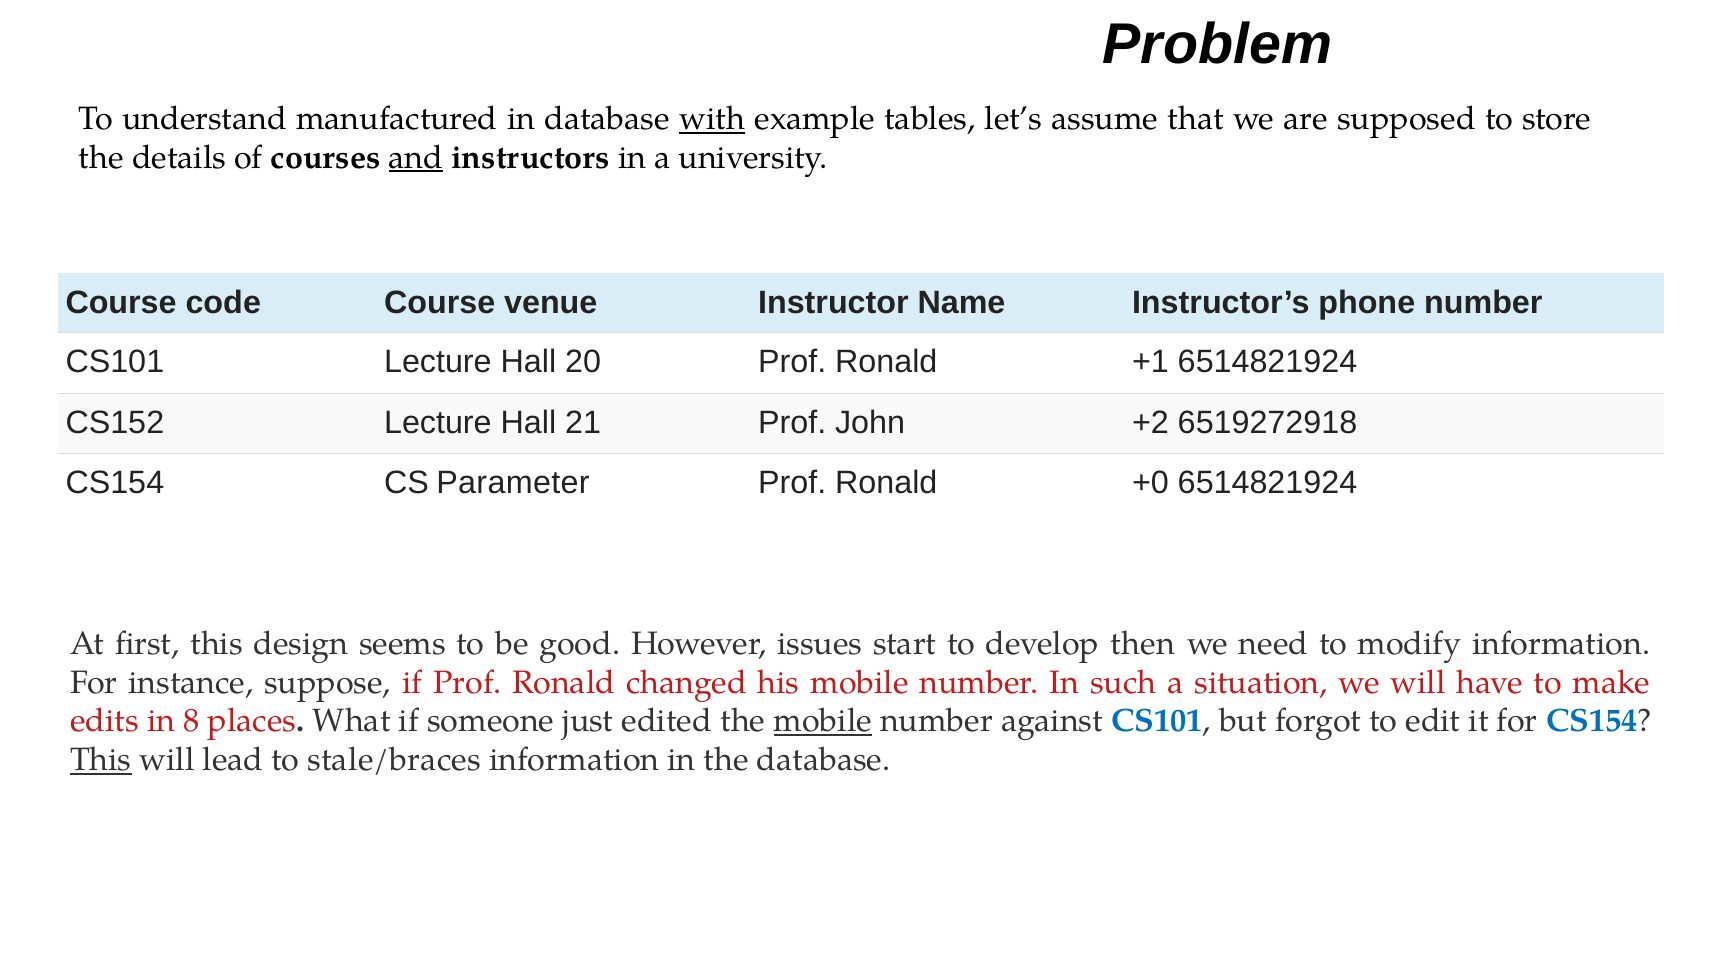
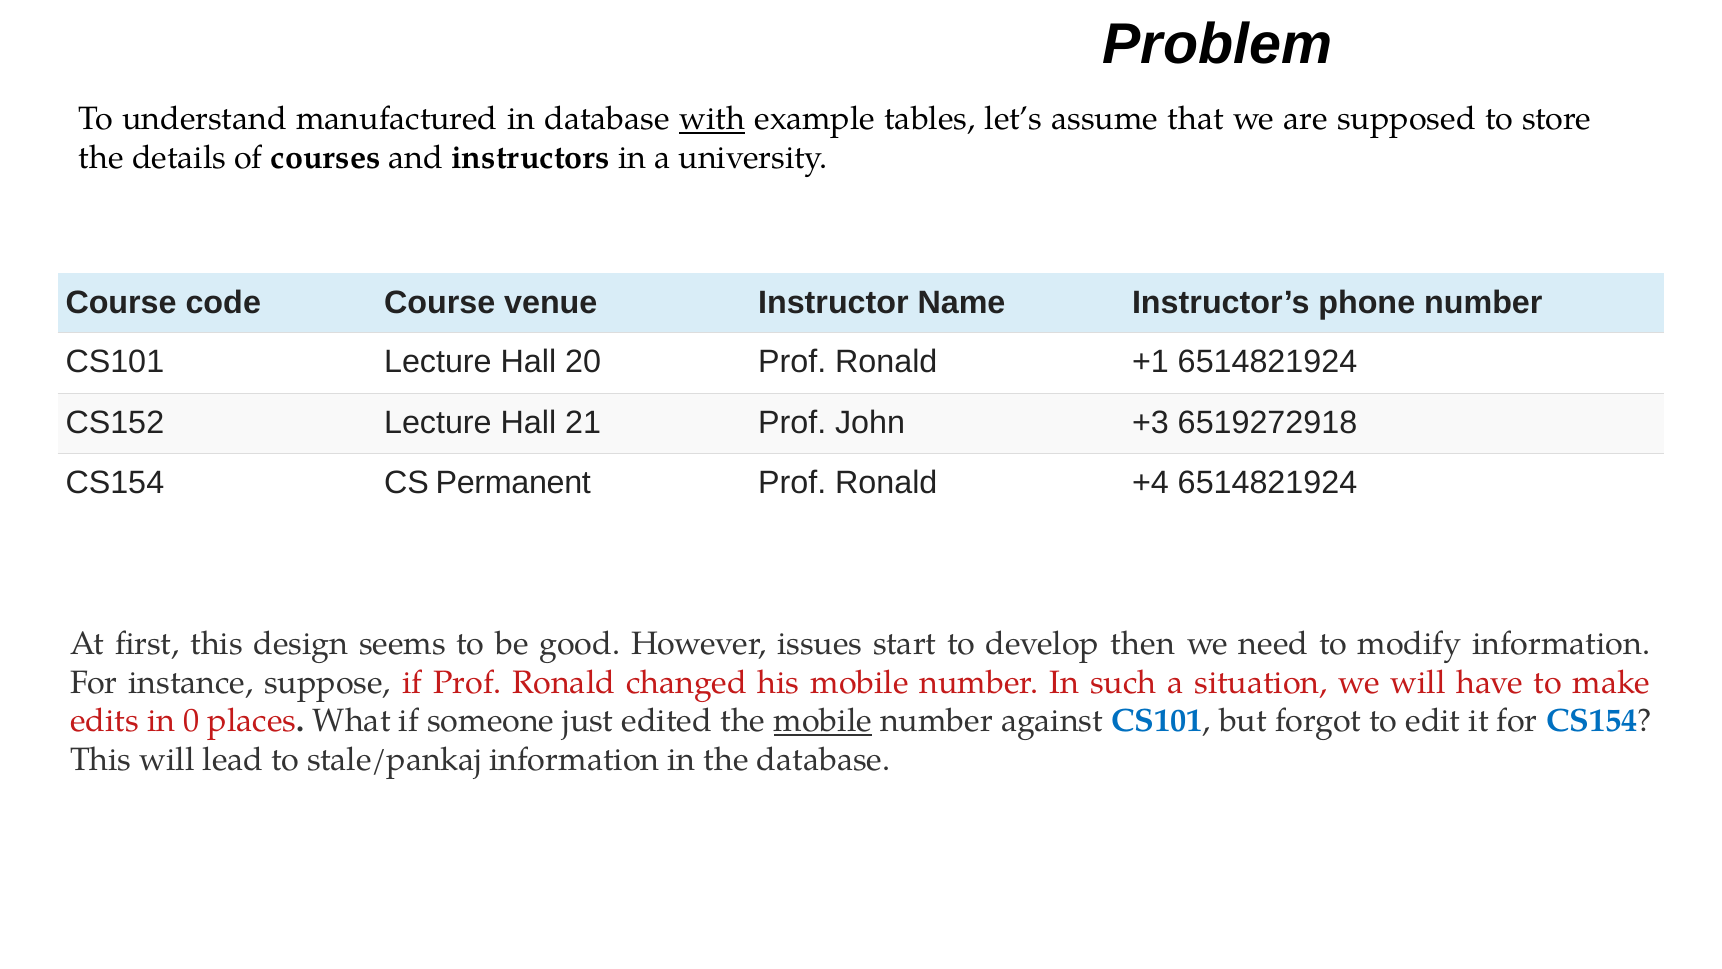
and underline: present -> none
+2: +2 -> +3
Parameter: Parameter -> Permanent
+0: +0 -> +4
8: 8 -> 0
This at (101, 760) underline: present -> none
stale/braces: stale/braces -> stale/pankaj
